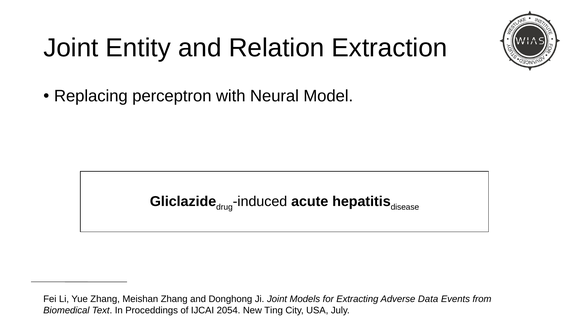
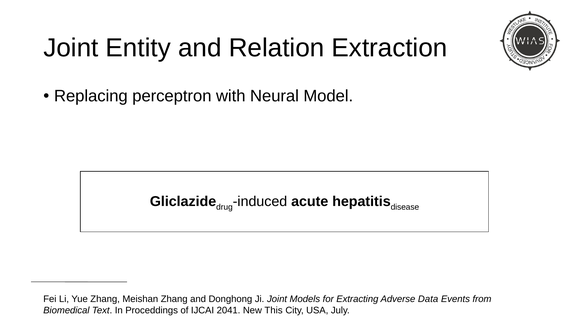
2054: 2054 -> 2041
Ting: Ting -> This
